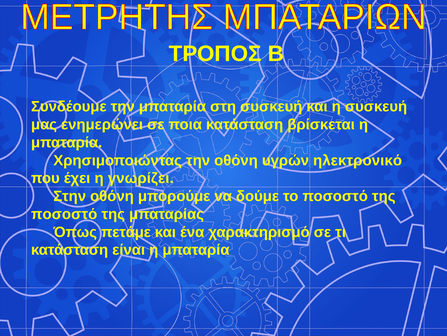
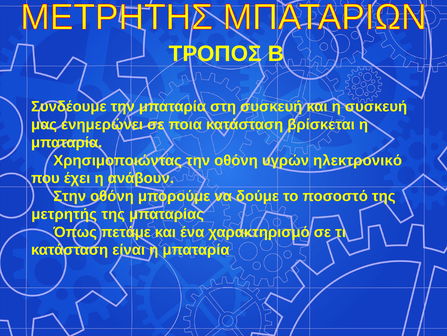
γνωρίζει: γνωρίζει -> ανάβουν
ποσοστό at (64, 214): ποσοστό -> μετρητής
